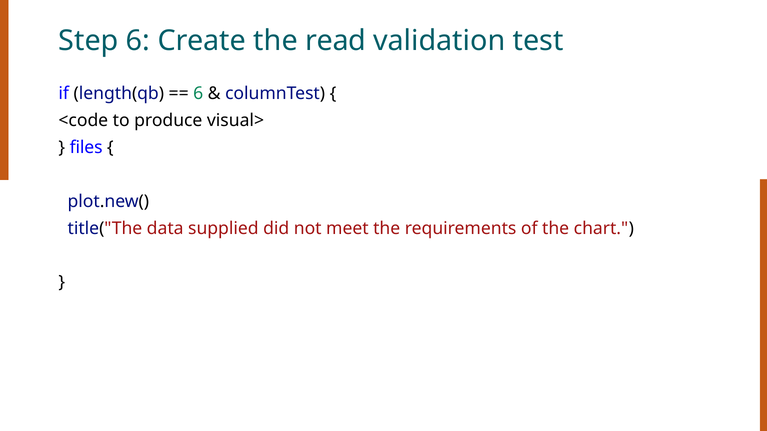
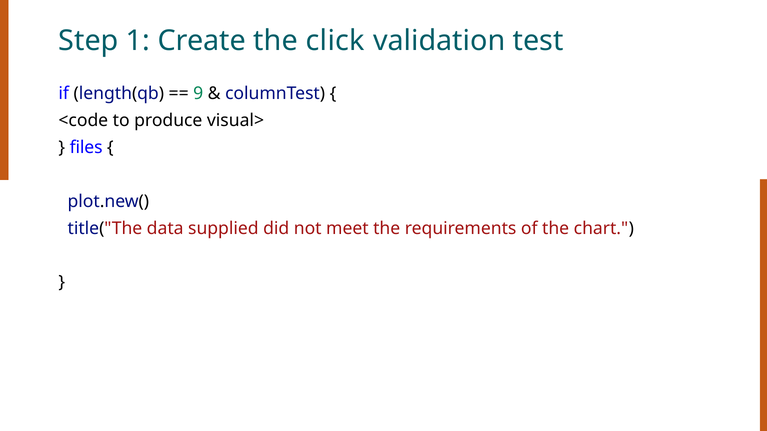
Step 6: 6 -> 1
read: read -> click
6 at (198, 94): 6 -> 9
